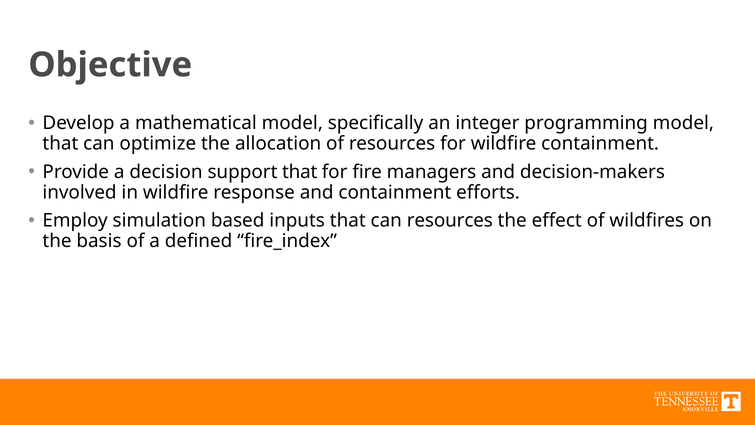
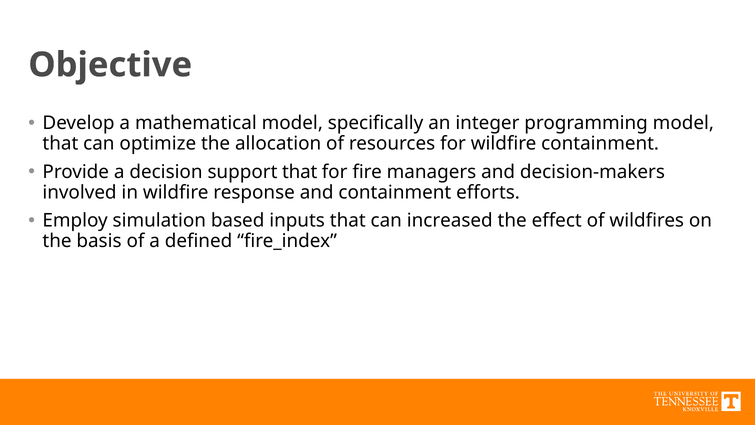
can resources: resources -> increased
